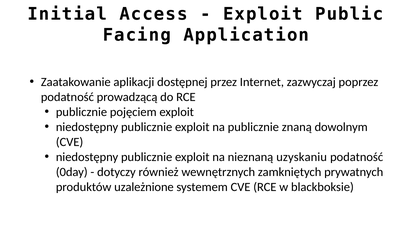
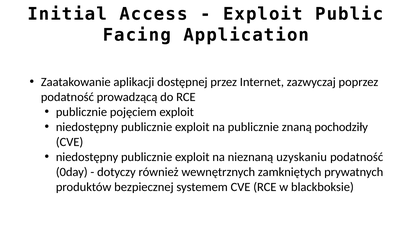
dowolnym: dowolnym -> pochodziły
uzależnione: uzależnione -> bezpiecznej
